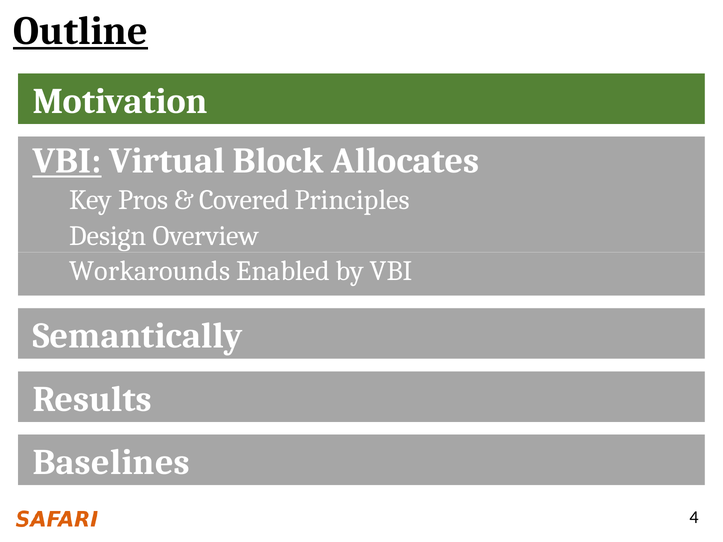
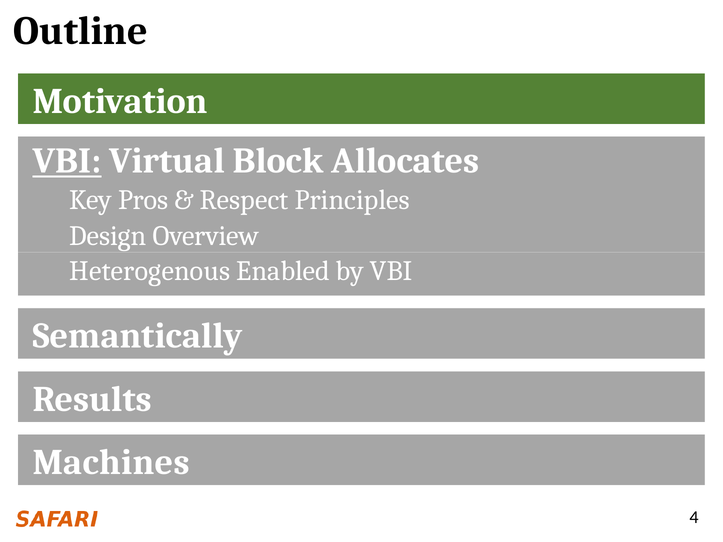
Outline underline: present -> none
Covered: Covered -> Respect
Workarounds: Workarounds -> Heterogenous
Baselines: Baselines -> Machines
